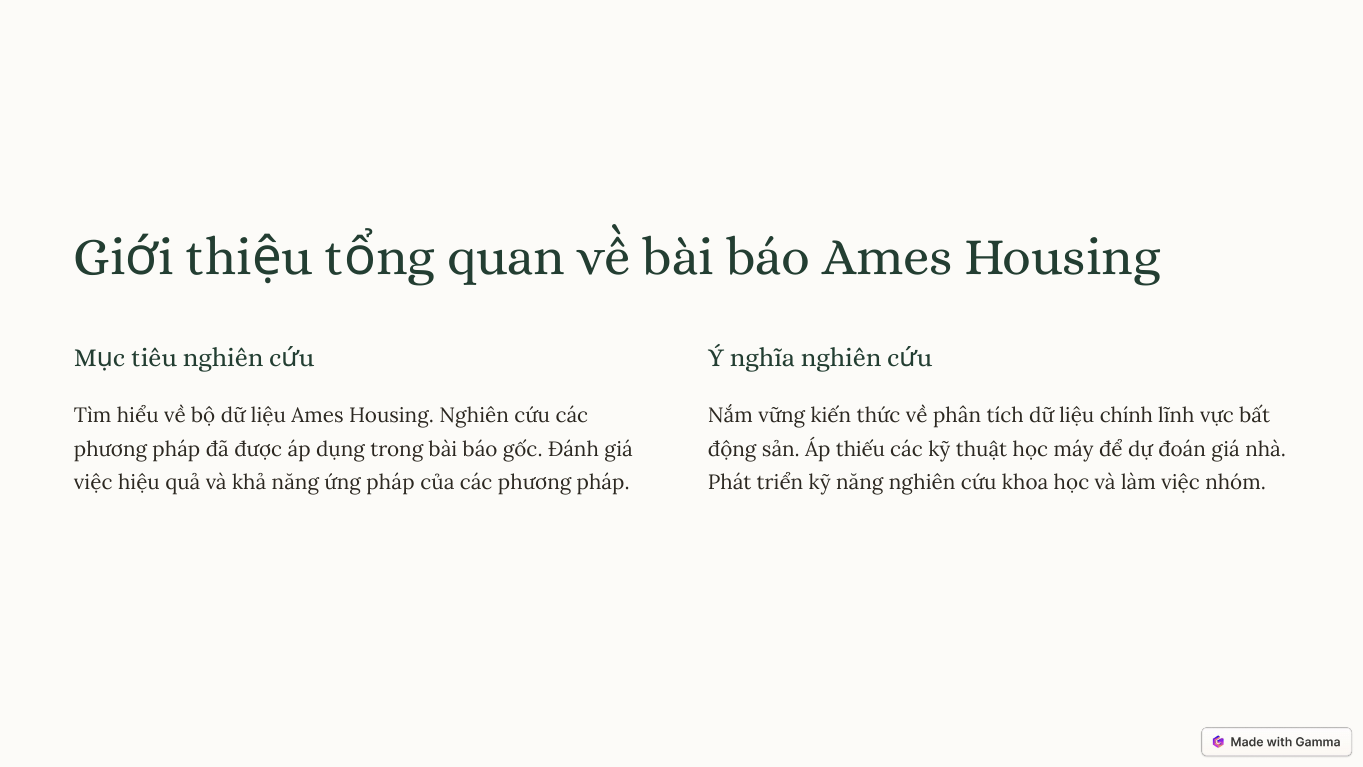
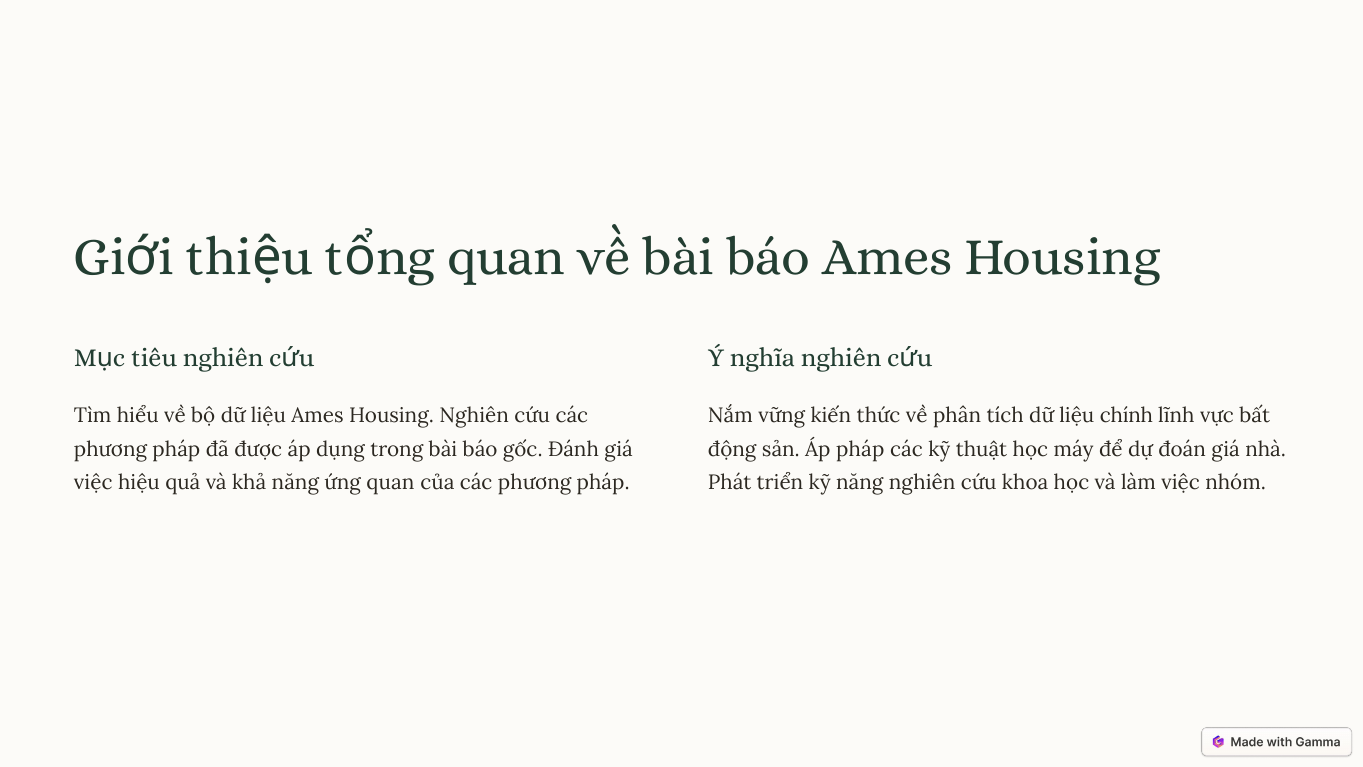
Áp thiếu: thiếu -> pháp
ứng pháp: pháp -> quan
